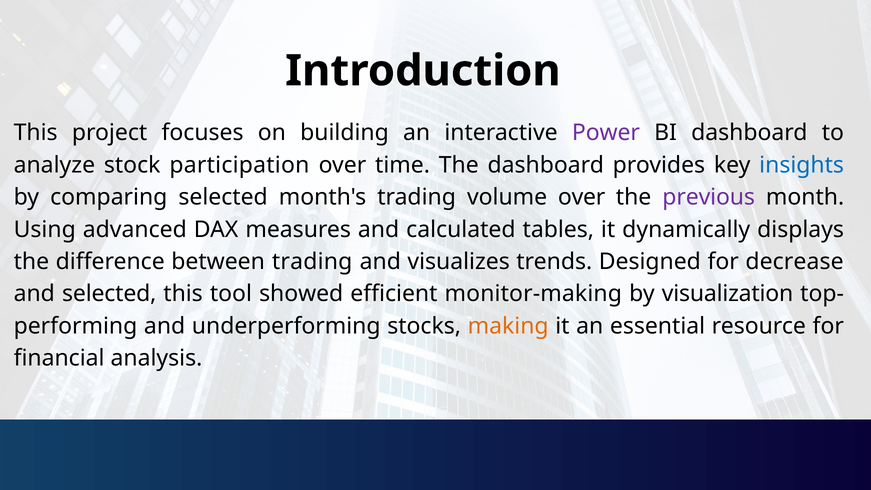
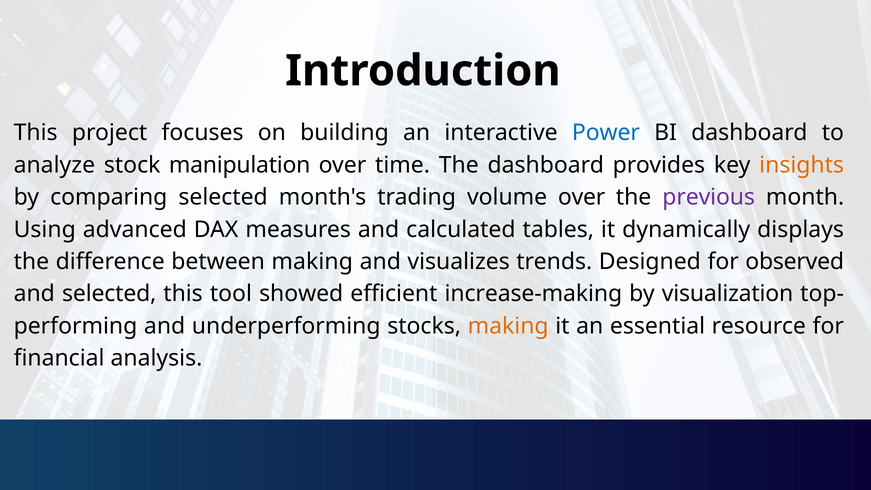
Power colour: purple -> blue
participation: participation -> manipulation
insights colour: blue -> orange
between trading: trading -> making
decrease: decrease -> observed
monitor-making: monitor-making -> increase-making
